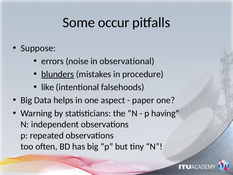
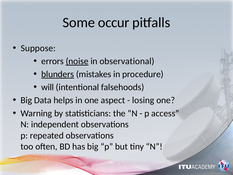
noise underline: none -> present
like: like -> will
paper: paper -> losing
having: having -> access
